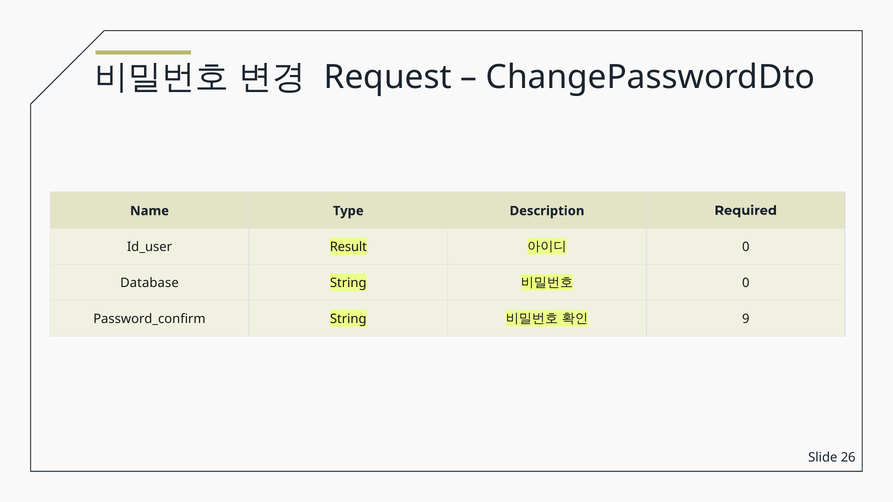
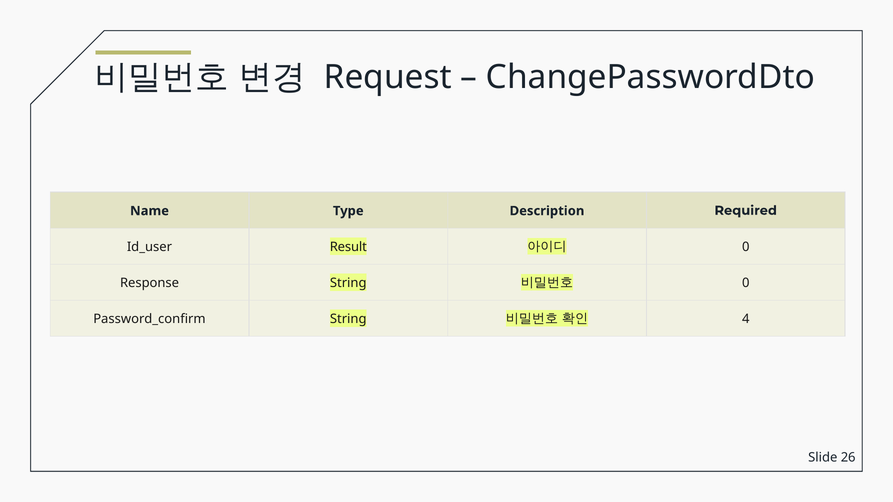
Database: Database -> Response
9: 9 -> 4
